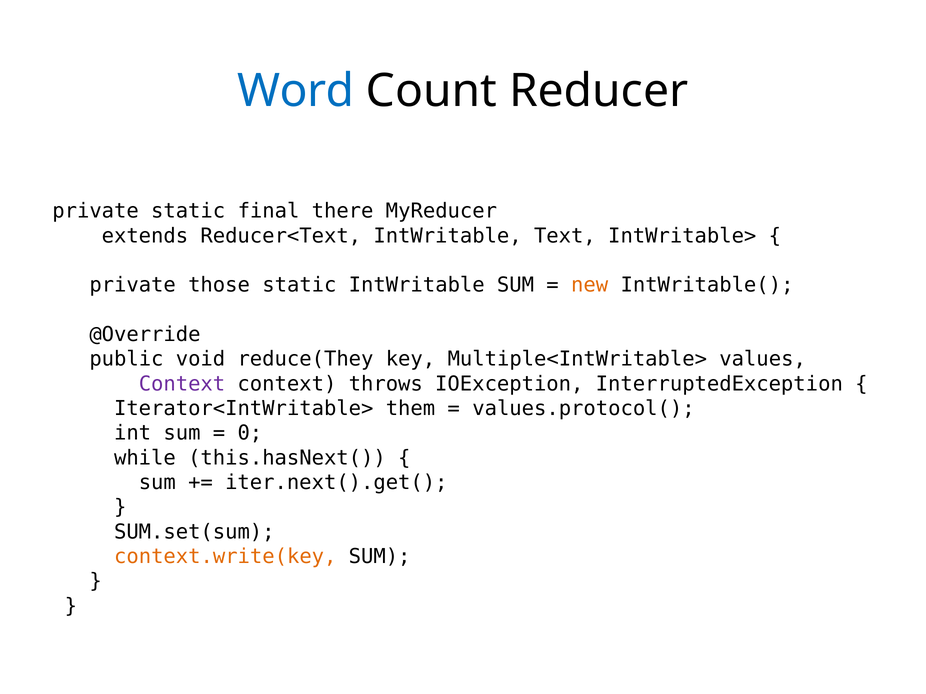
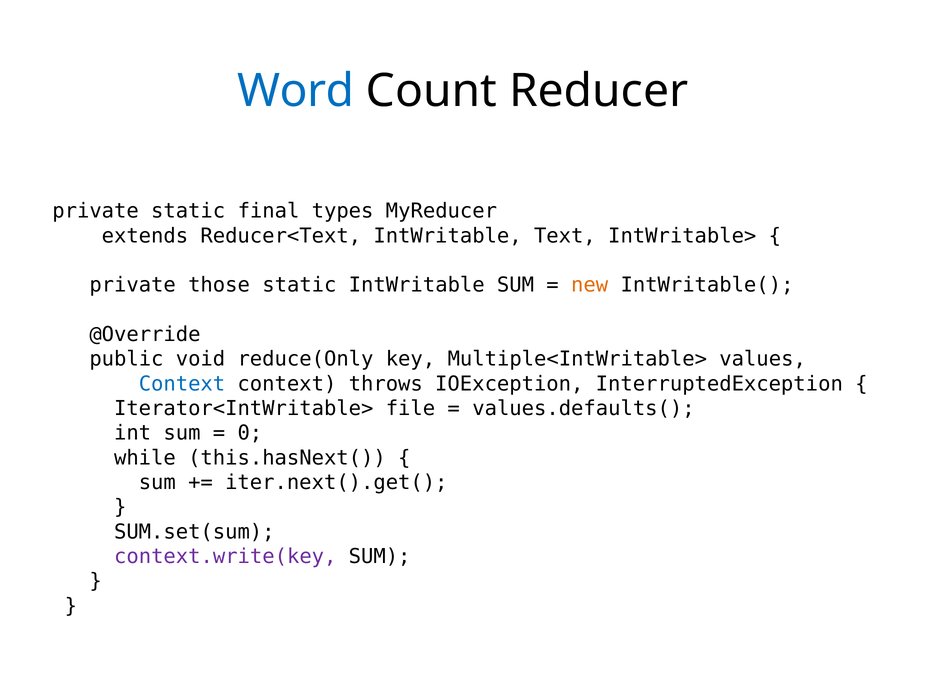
there: there -> types
reduce(They: reduce(They -> reduce(Only
Context at (182, 384) colour: purple -> blue
them: them -> file
values.protocol(: values.protocol( -> values.defaults(
context.write(key colour: orange -> purple
